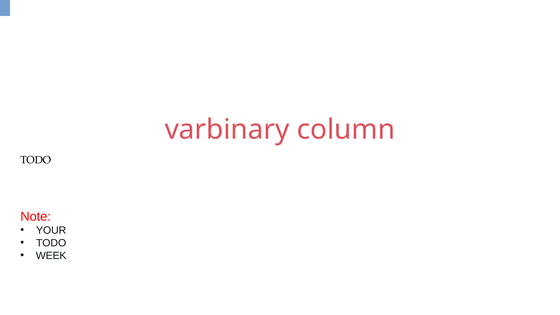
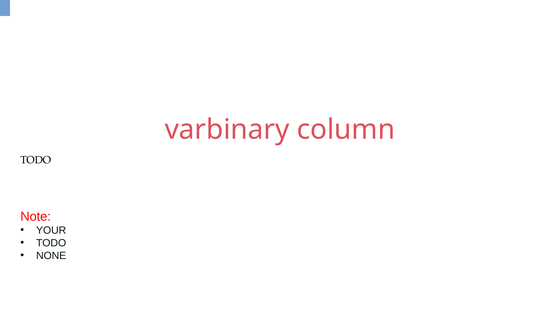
WEEK: WEEK -> NONE
